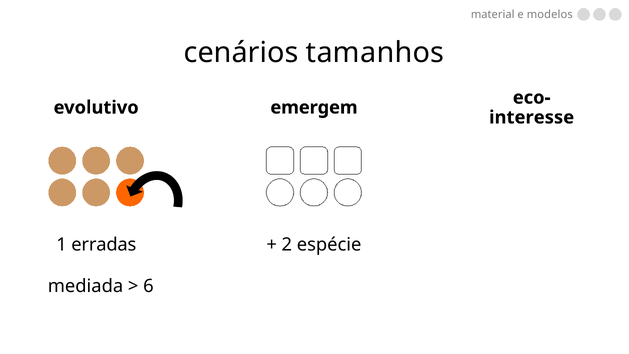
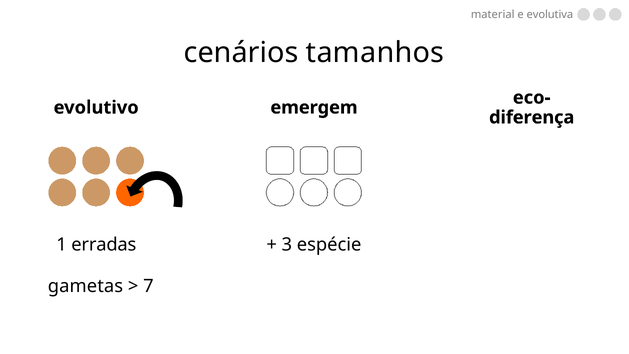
modelos: modelos -> evolutiva
interesse: interesse -> diferença
2: 2 -> 3
mediada: mediada -> gametas
6: 6 -> 7
